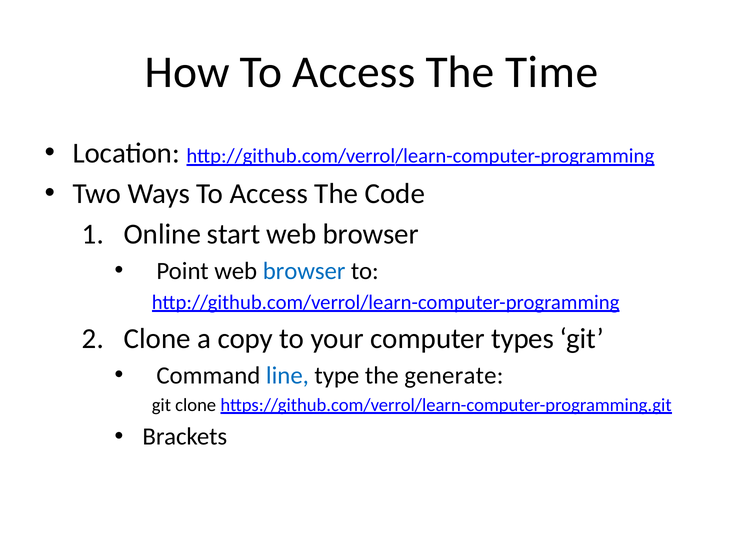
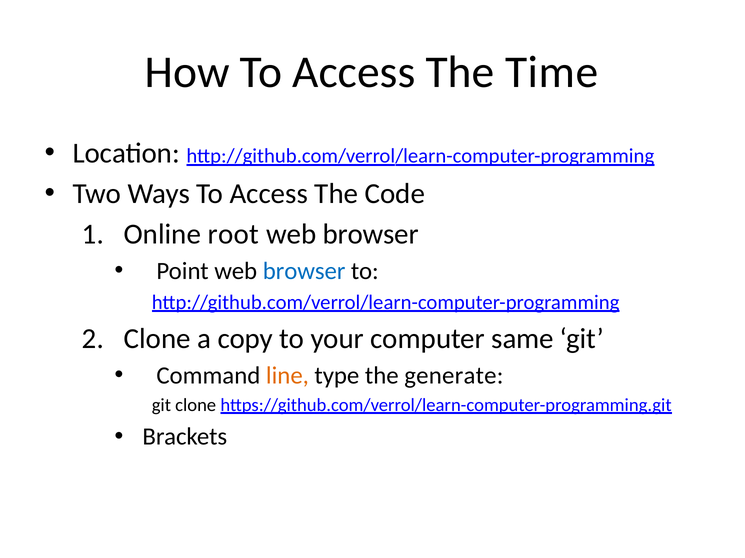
start: start -> root
types: types -> same
line colour: blue -> orange
